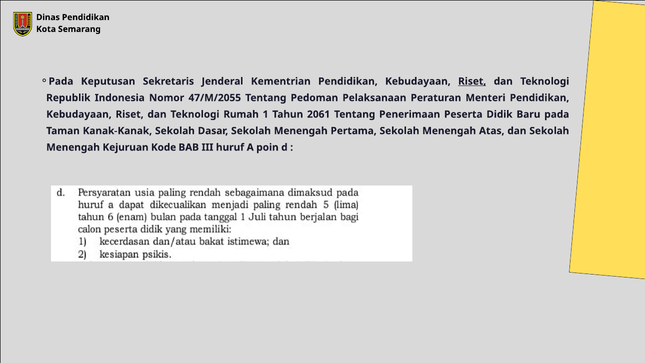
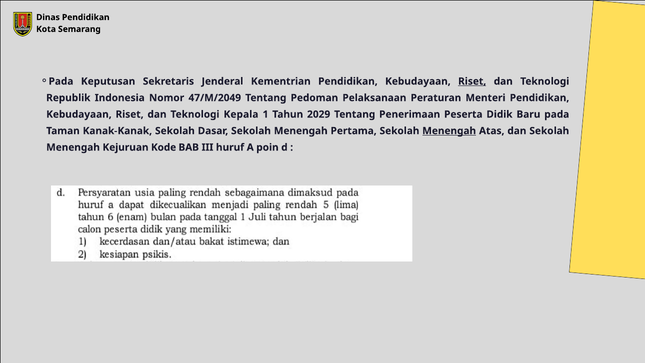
47/M/2055: 47/M/2055 -> 47/M/2049
Rumah: Rumah -> Kepala
2061: 2061 -> 2029
Menengah at (449, 131) underline: none -> present
